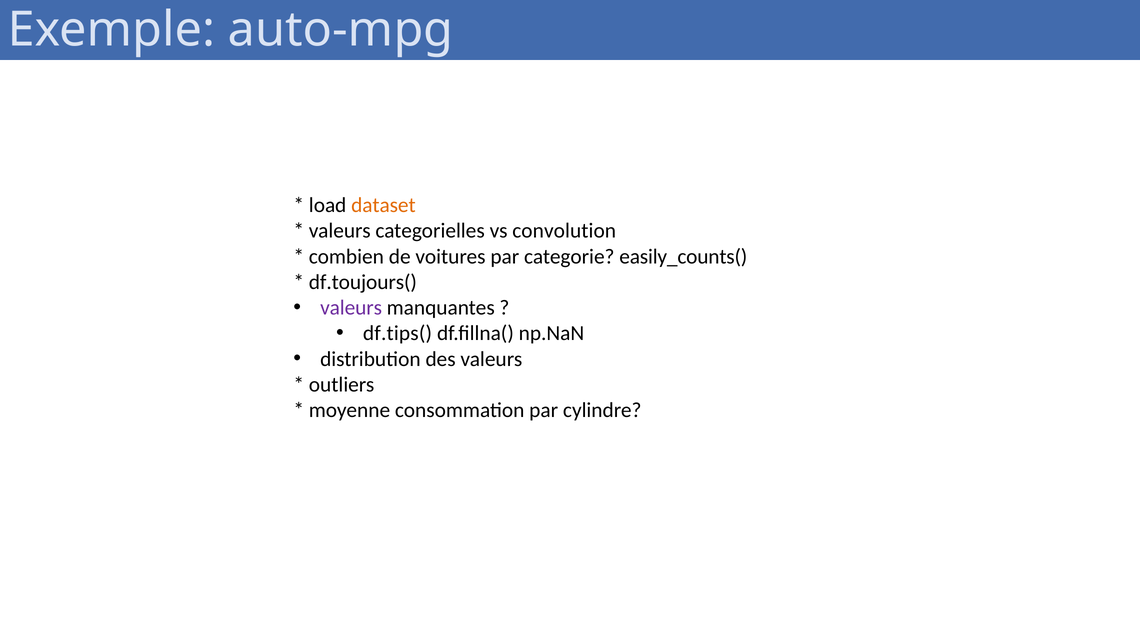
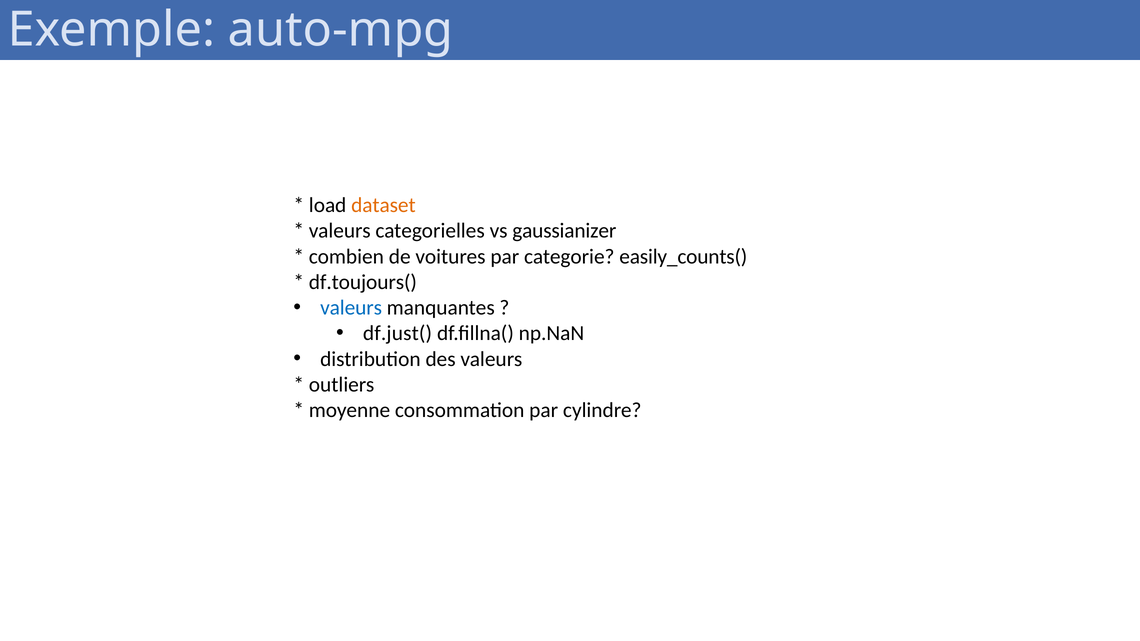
convolution: convolution -> gaussianizer
valeurs at (351, 308) colour: purple -> blue
df.tips(: df.tips( -> df.just(
